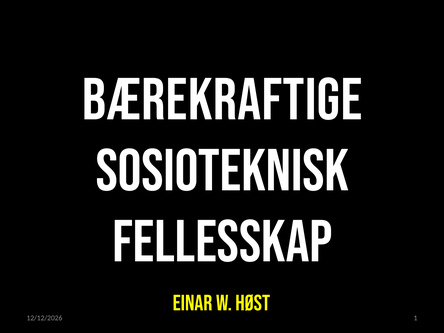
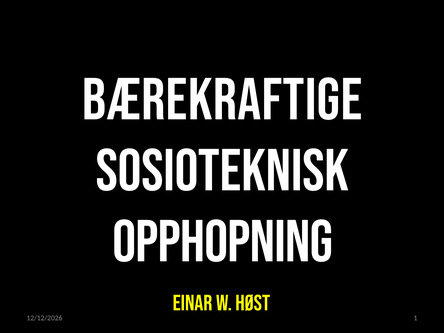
FELLESSKAP: FELLESSKAP -> OPPHOPNING
